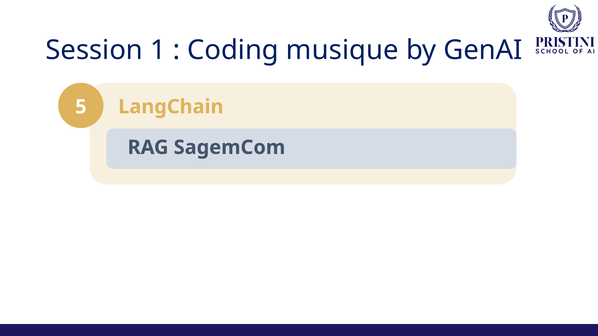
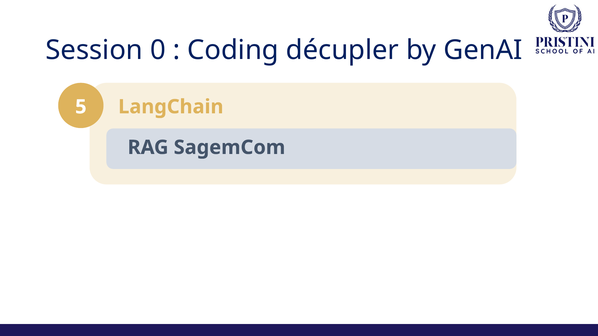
1: 1 -> 0
musique: musique -> décupler
